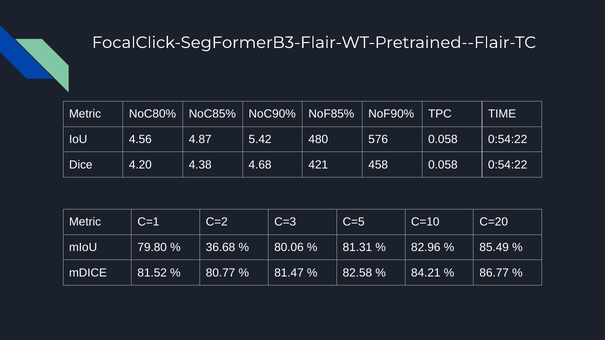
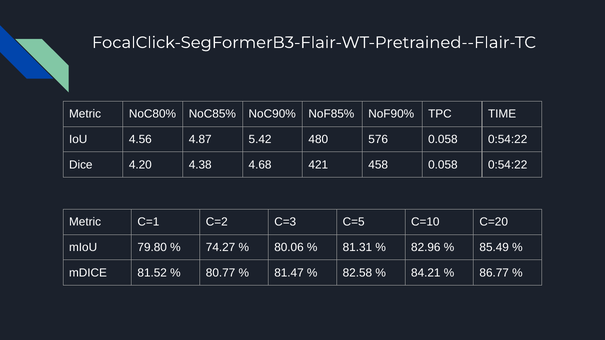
36.68: 36.68 -> 74.27
